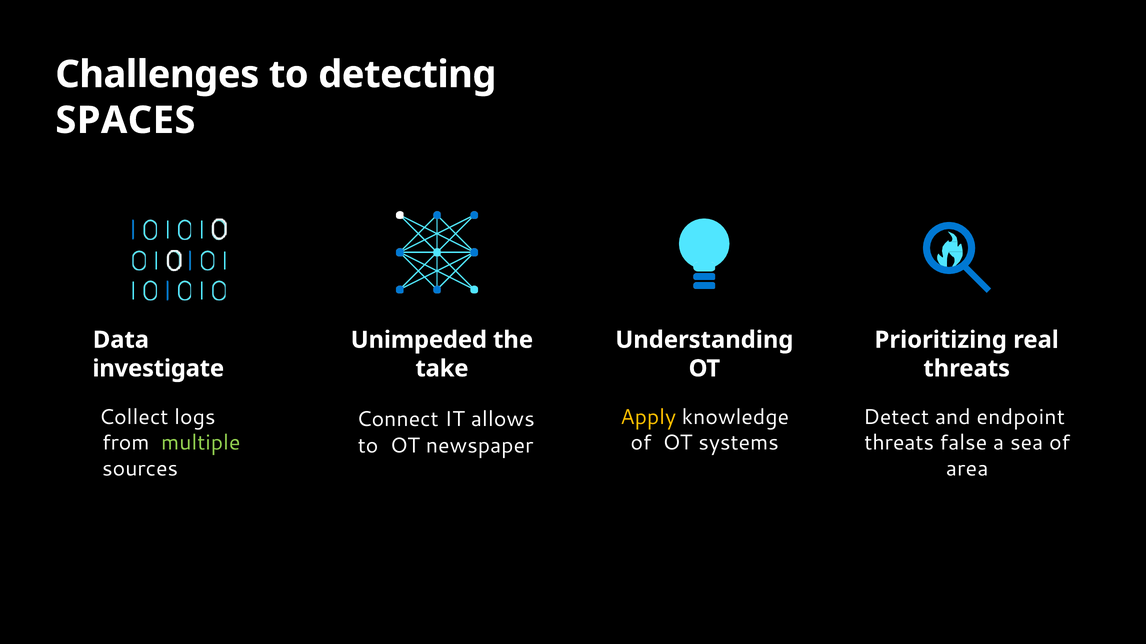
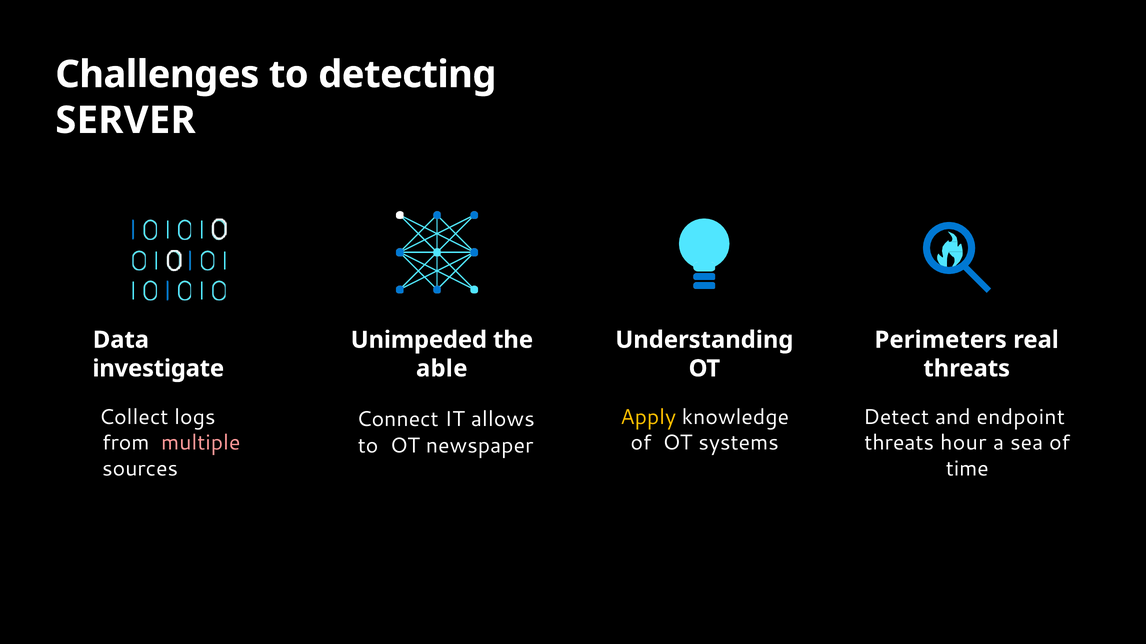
SPACES: SPACES -> SERVER
Prioritizing: Prioritizing -> Perimeters
take: take -> able
multiple colour: light green -> pink
false: false -> hour
area: area -> time
